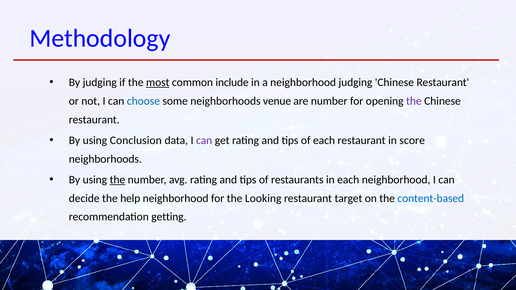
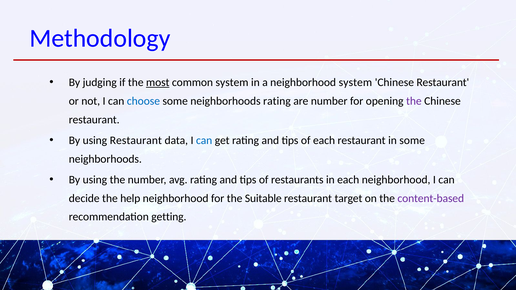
common include: include -> system
neighborhood judging: judging -> system
neighborhoods venue: venue -> rating
using Conclusion: Conclusion -> Restaurant
can at (204, 141) colour: purple -> blue
in score: score -> some
the at (117, 180) underline: present -> none
Looking: Looking -> Suitable
content-based colour: blue -> purple
